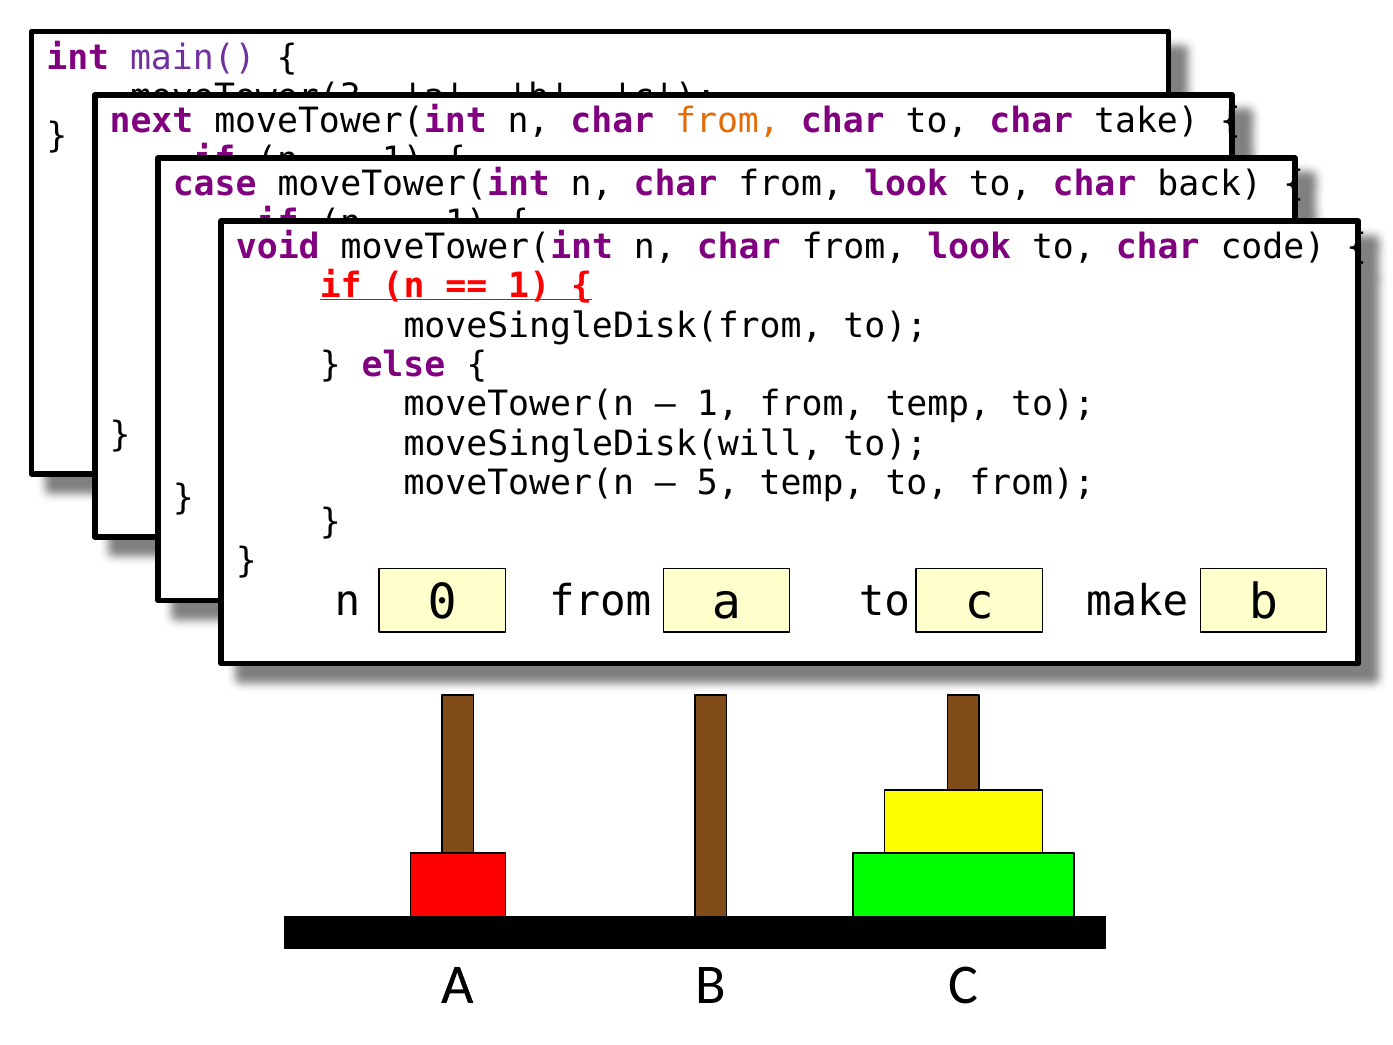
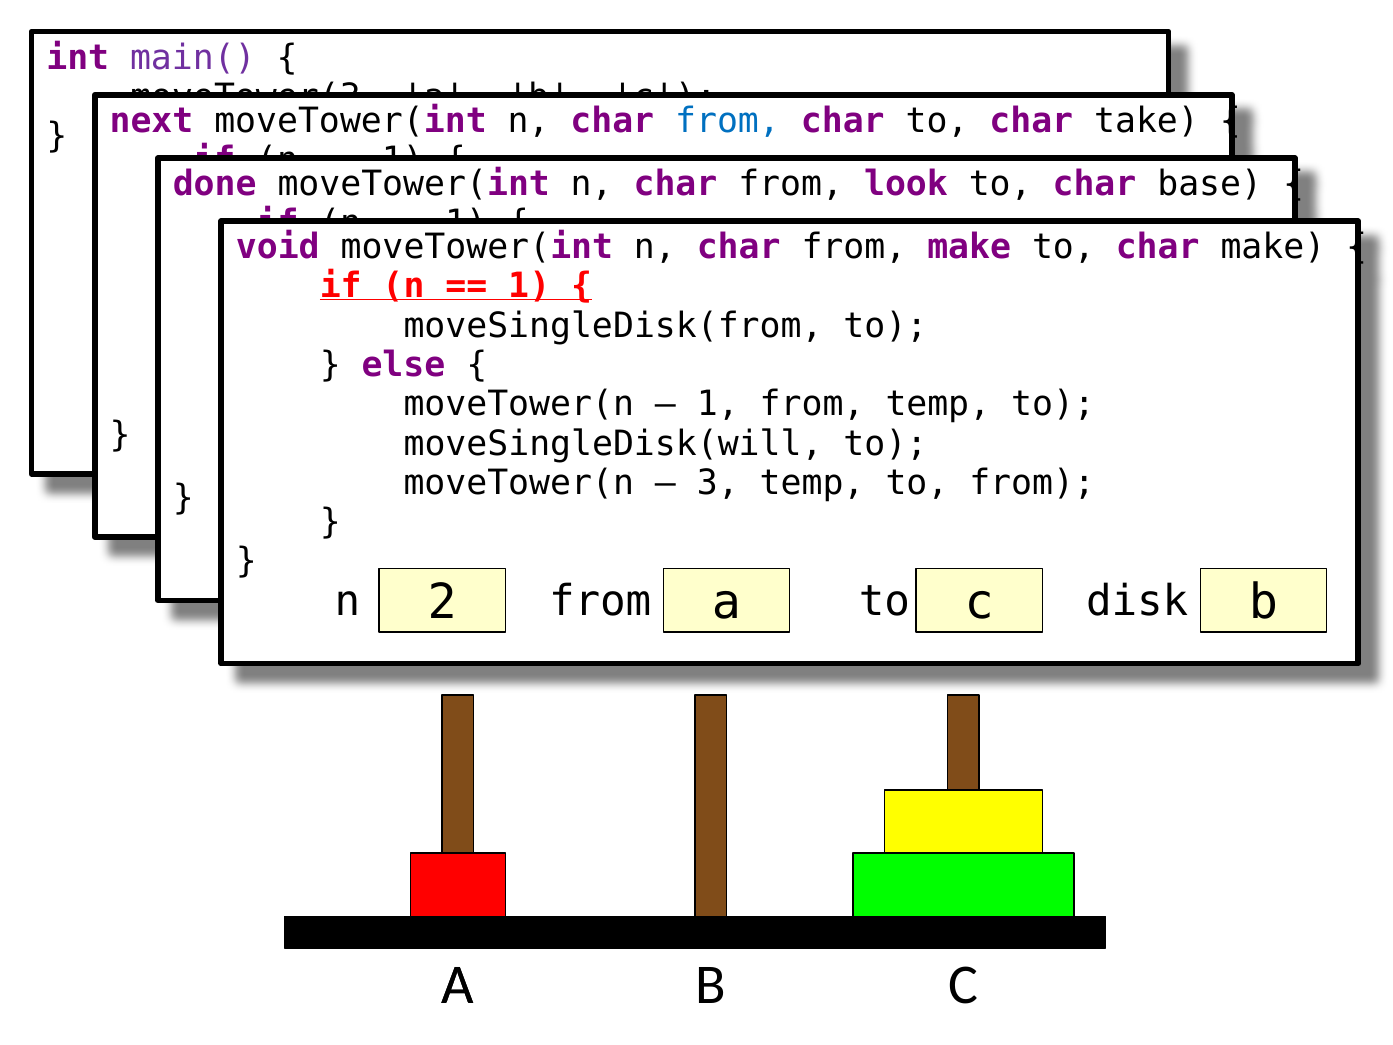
from at (728, 121) colour: orange -> blue
case: case -> done
back: back -> base
look at (969, 247): look -> make
char code: code -> make
5 at (718, 483): 5 -> 3
0 at (442, 602): 0 -> 2
make: make -> disk
